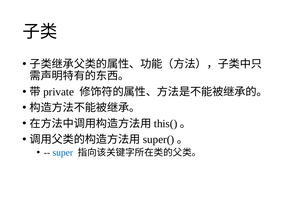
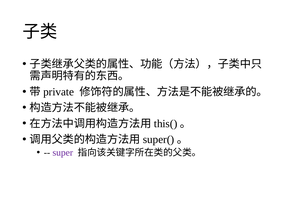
super colour: blue -> purple
